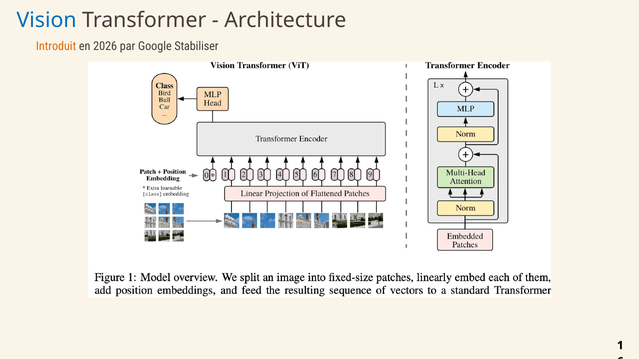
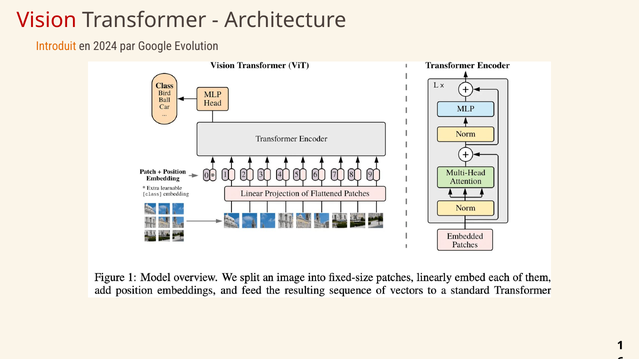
Vision colour: blue -> red
2026: 2026 -> 2024
Stabiliser: Stabiliser -> Evolution
